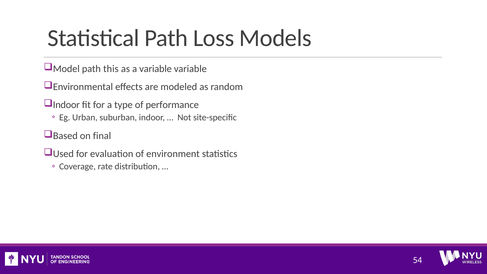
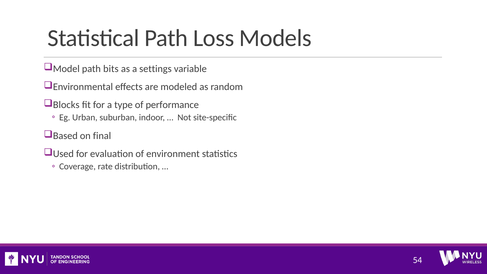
this: this -> bits
a variable: variable -> settings
Indoor at (66, 105): Indoor -> Blocks
